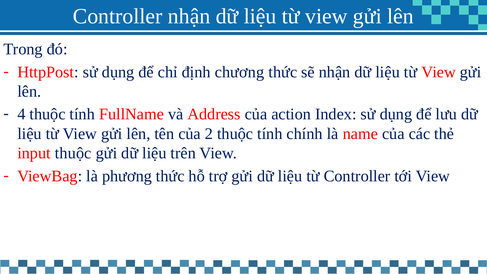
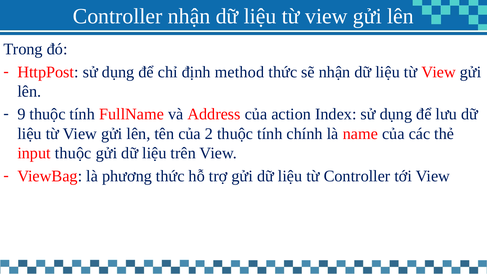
chương: chương -> method
4: 4 -> 9
